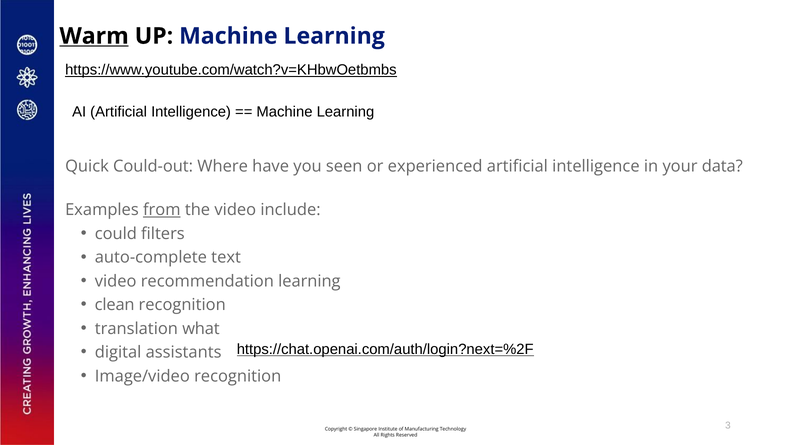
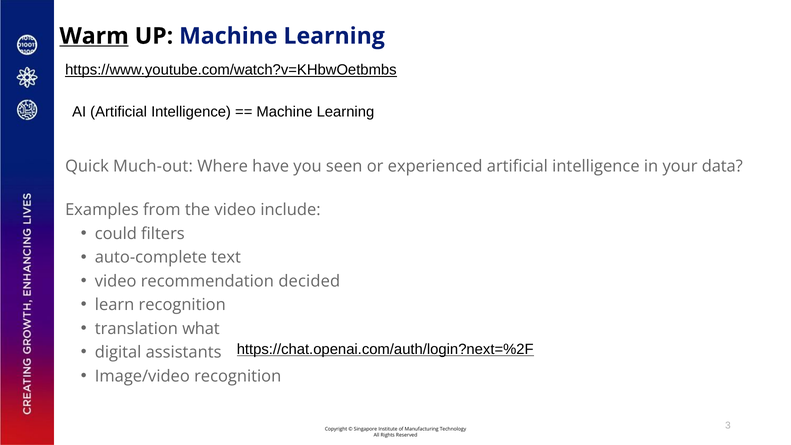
Could-out: Could-out -> Much-out
from underline: present -> none
recommendation learning: learning -> decided
clean: clean -> learn
